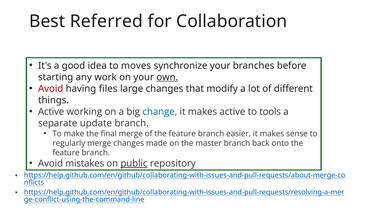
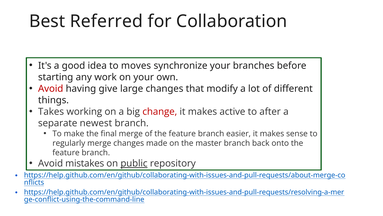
own underline: present -> none
files: files -> give
Active at (51, 111): Active -> Takes
change colour: blue -> red
tools: tools -> after
update: update -> newest
